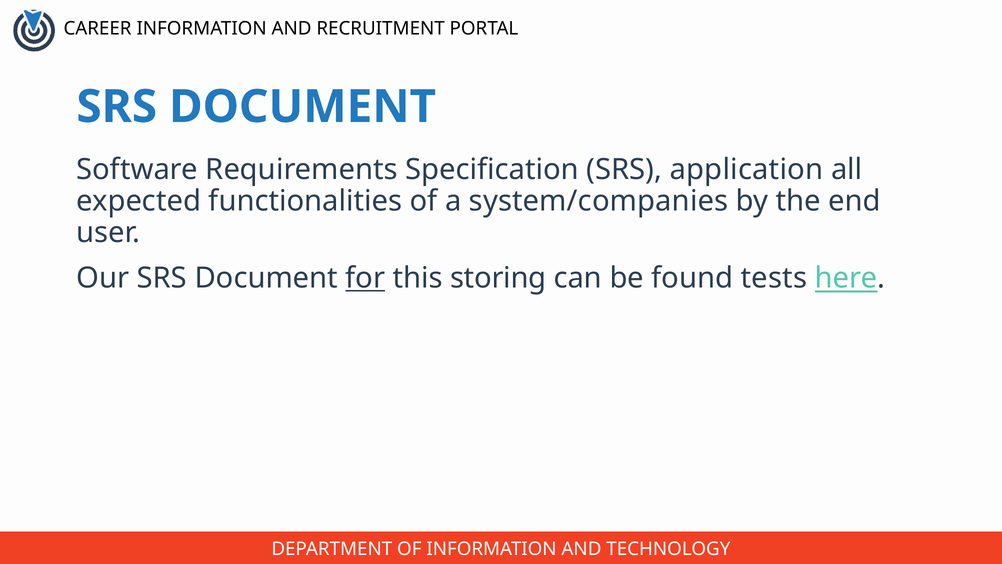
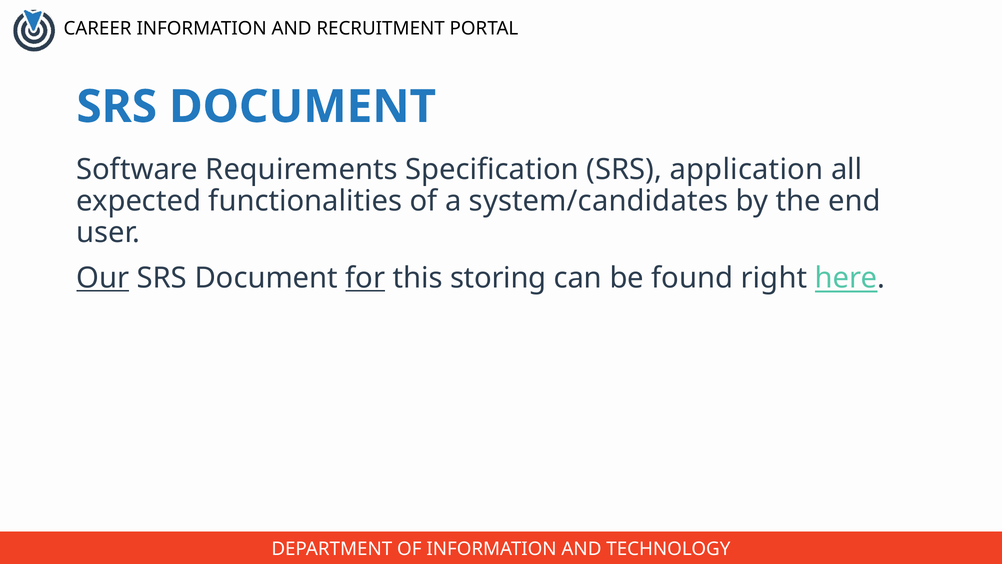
system/companies: system/companies -> system/candidates
Our underline: none -> present
tests: tests -> right
